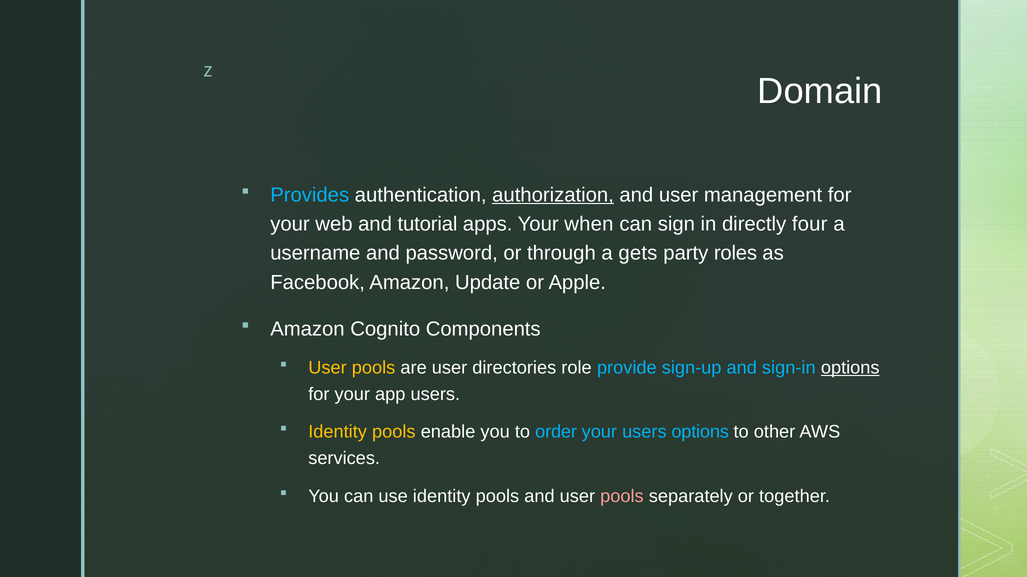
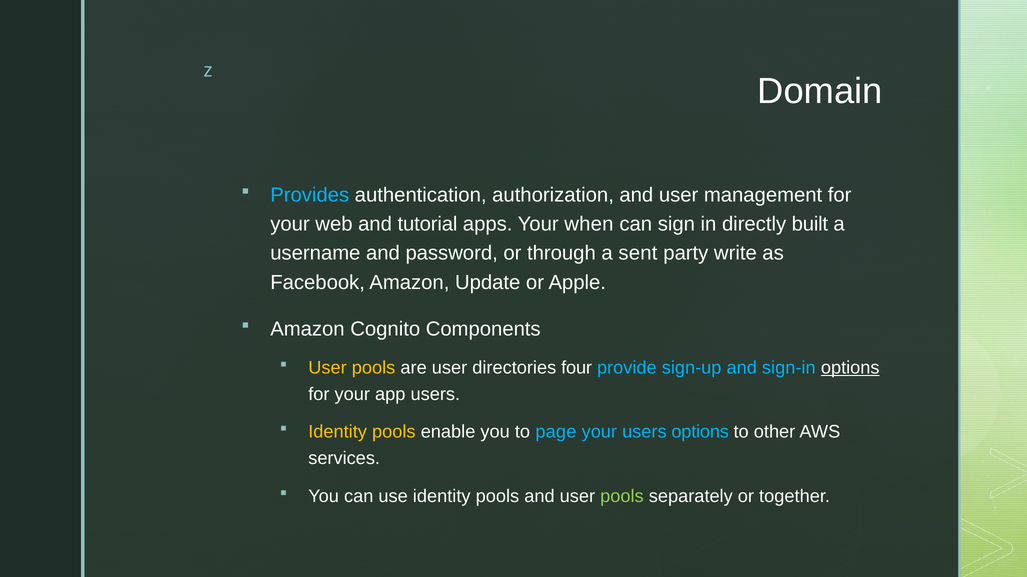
authorization underline: present -> none
four: four -> built
gets: gets -> sent
roles: roles -> write
role: role -> four
order: order -> page
pools at (622, 497) colour: pink -> light green
